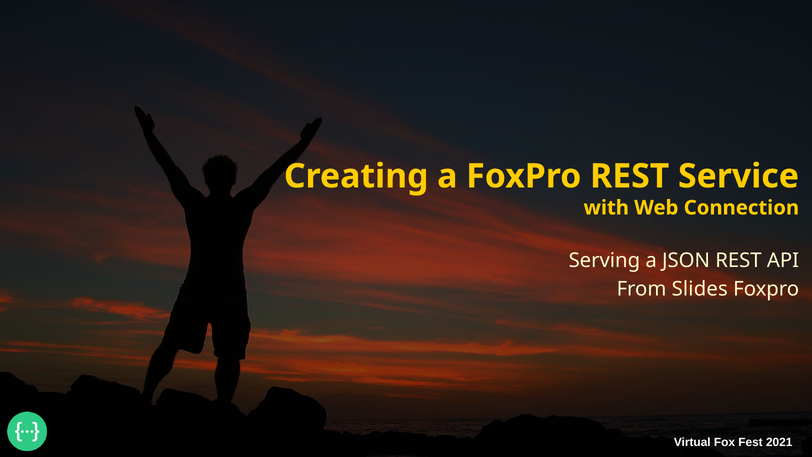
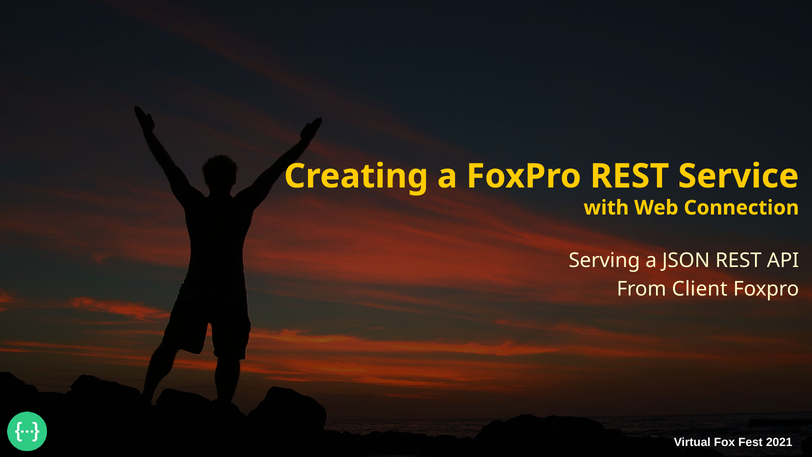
Slides: Slides -> Client
